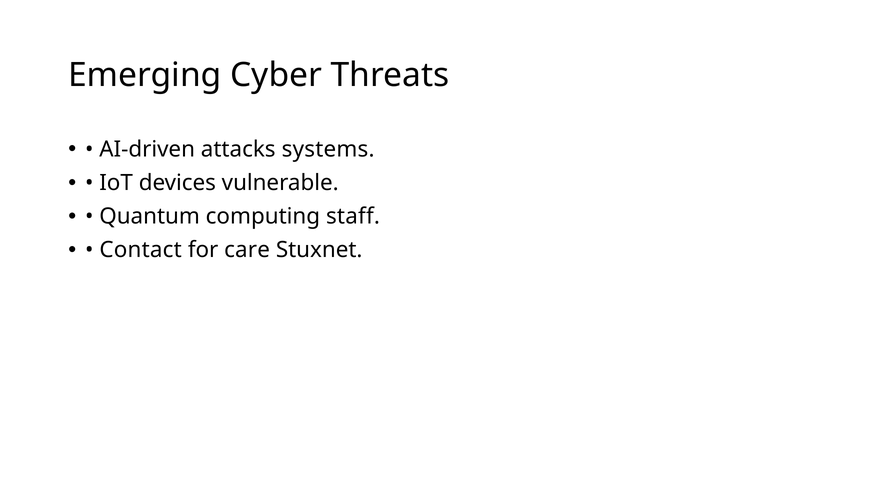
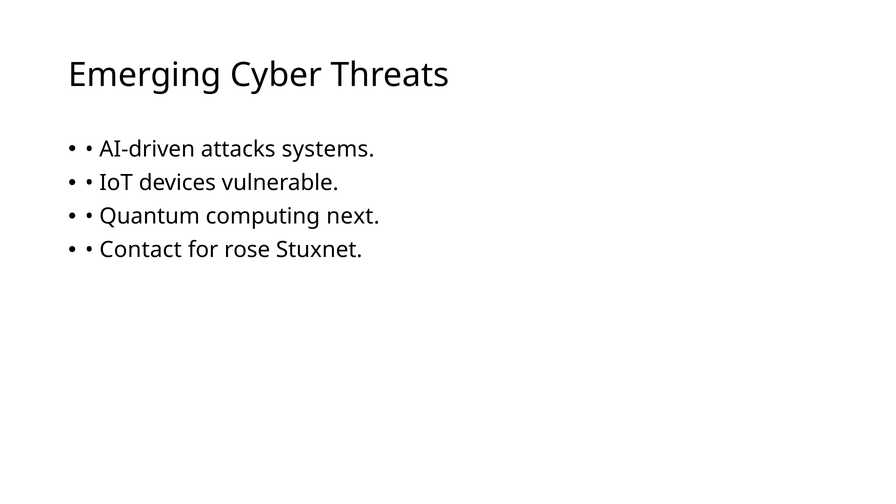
staff: staff -> next
care: care -> rose
